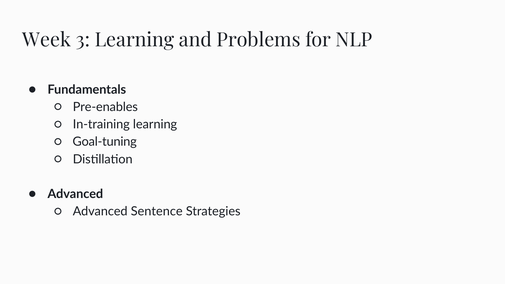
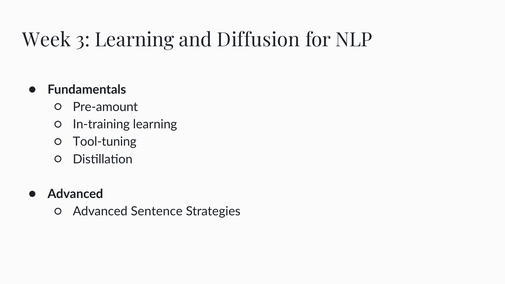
Problems: Problems -> Diffusion
Pre-enables: Pre-enables -> Pre-amount
Goal-tuning: Goal-tuning -> Tool-tuning
